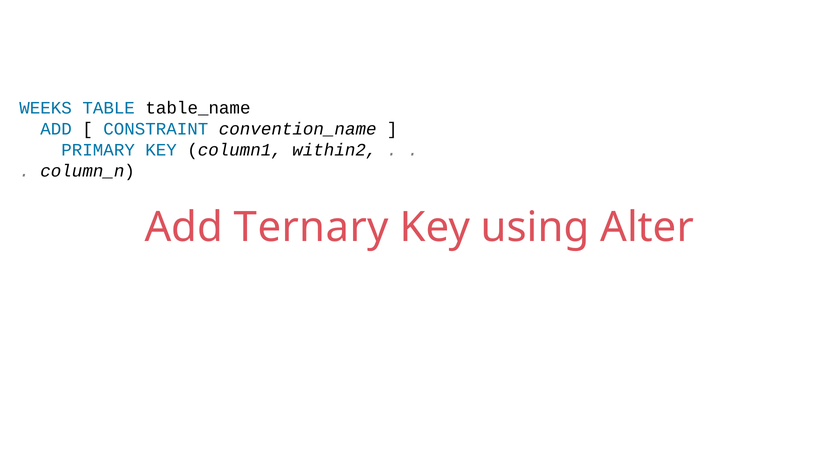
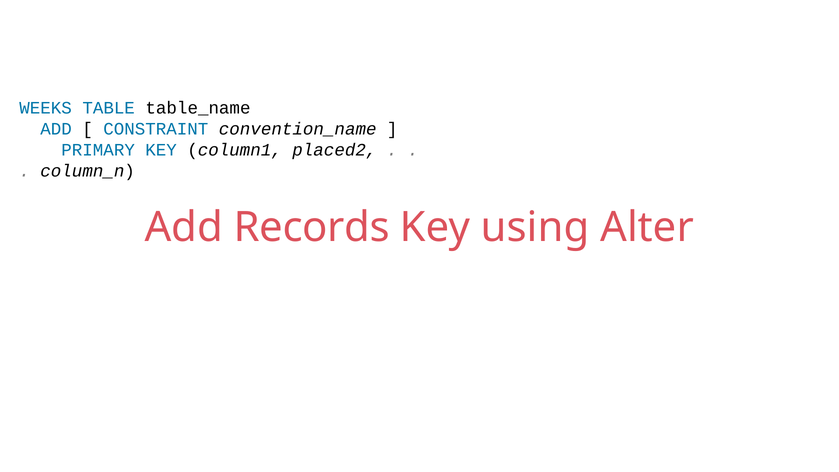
within2: within2 -> placed2
Ternary: Ternary -> Records
